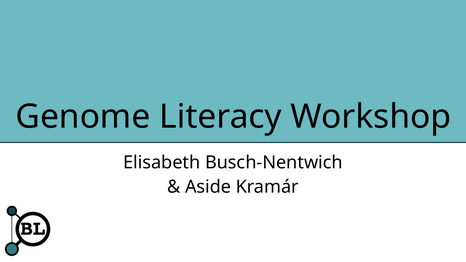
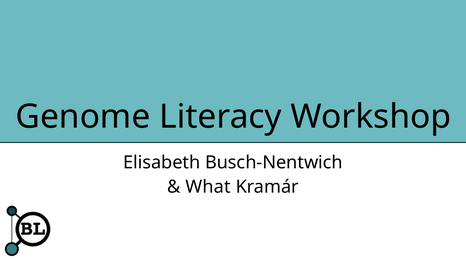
Aside: Aside -> What
